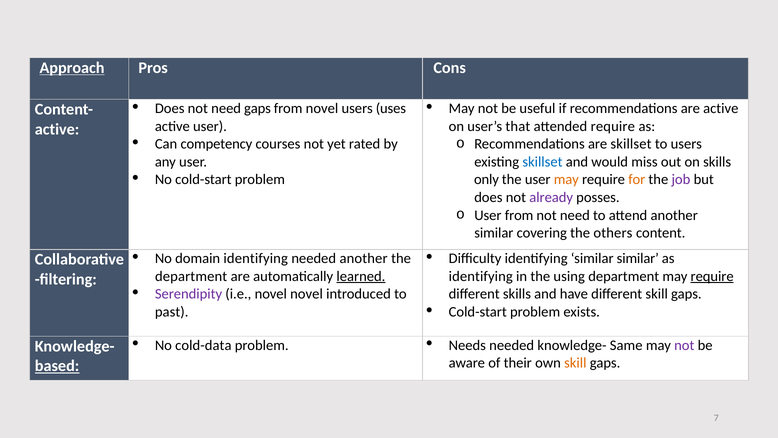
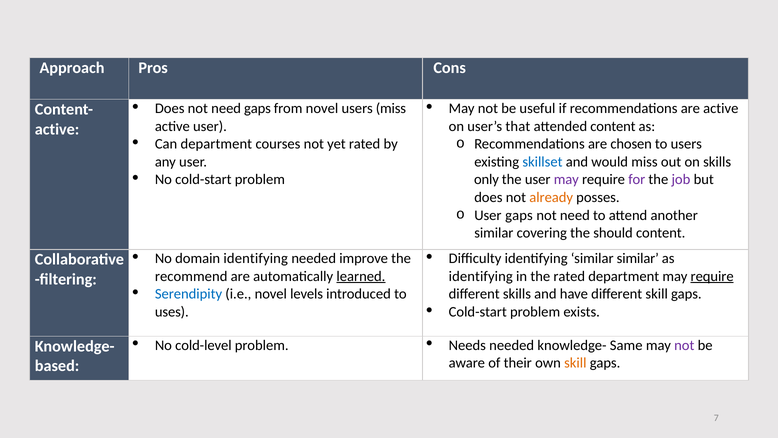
Approach underline: present -> none
users uses: uses -> miss
attended require: require -> content
Can competency: competency -> department
are skillset: skillset -> chosen
may at (566, 180) colour: orange -> purple
for colour: orange -> purple
already colour: purple -> orange
User from: from -> gaps
others: others -> should
needed another: another -> improve
department at (191, 276): department -> recommend
the using: using -> rated
Serendipity colour: purple -> blue
novel novel: novel -> levels
past: past -> uses
cold-data: cold-data -> cold-level
based underline: present -> none
